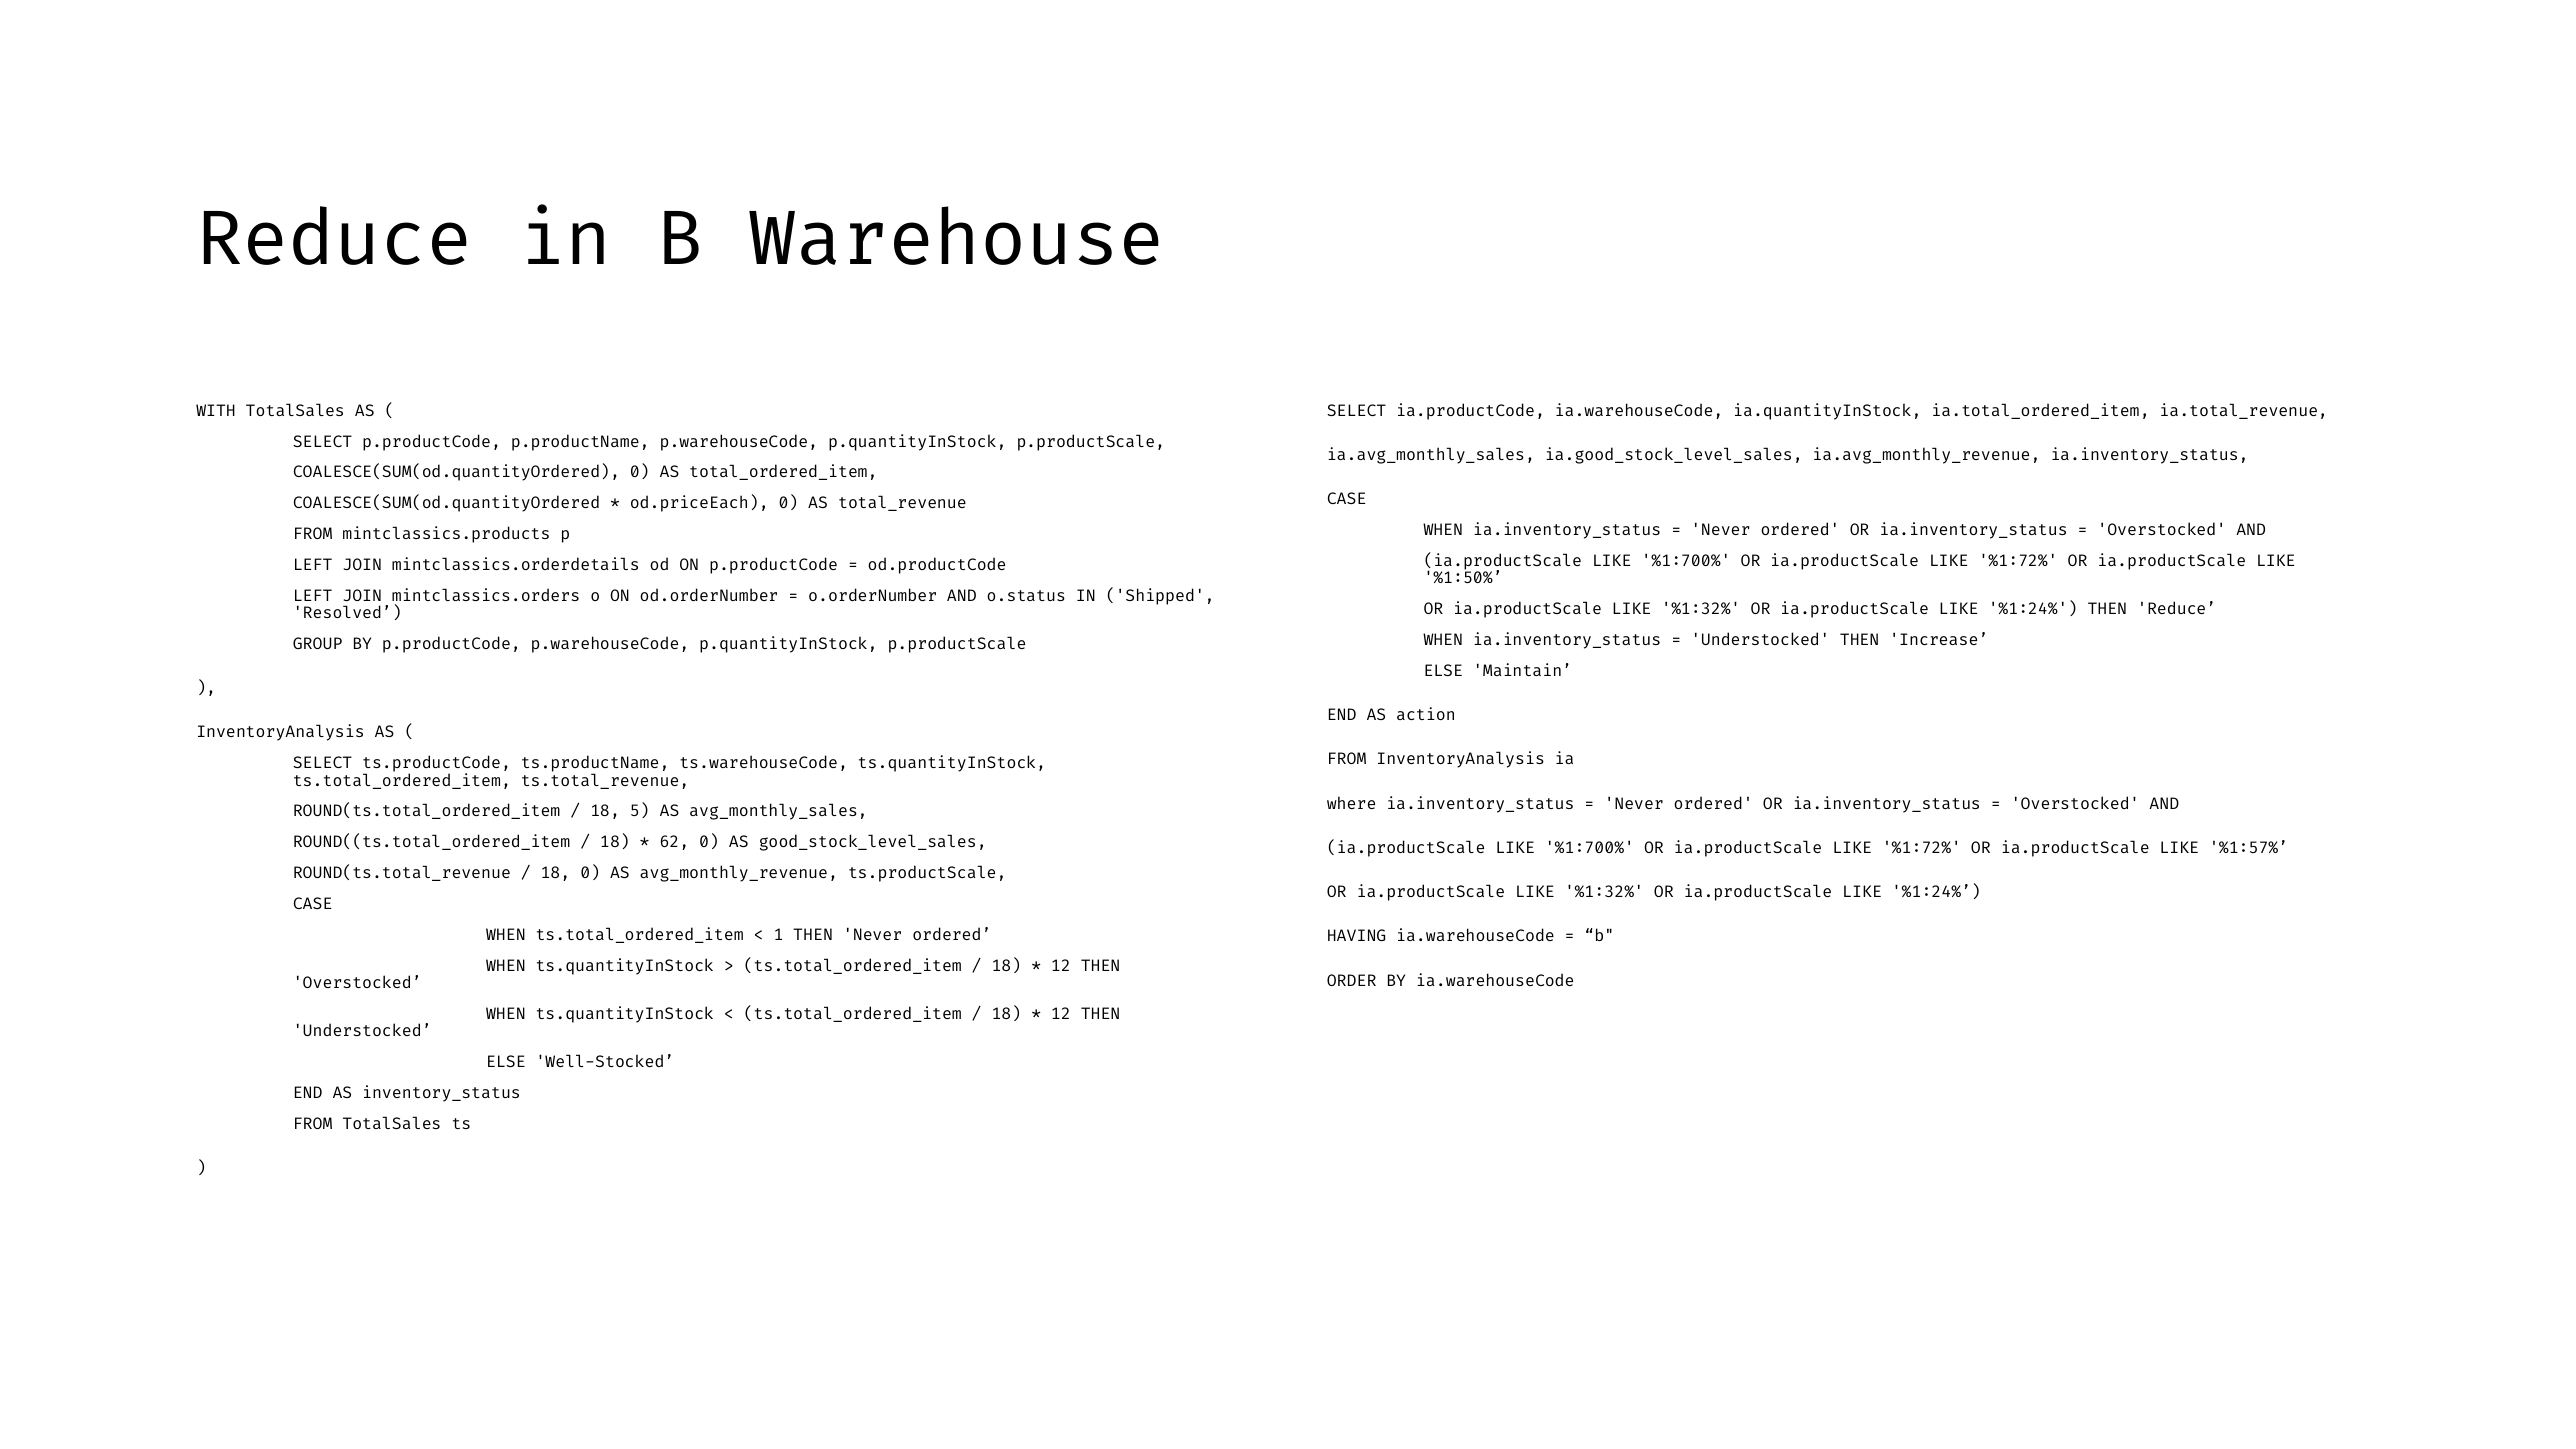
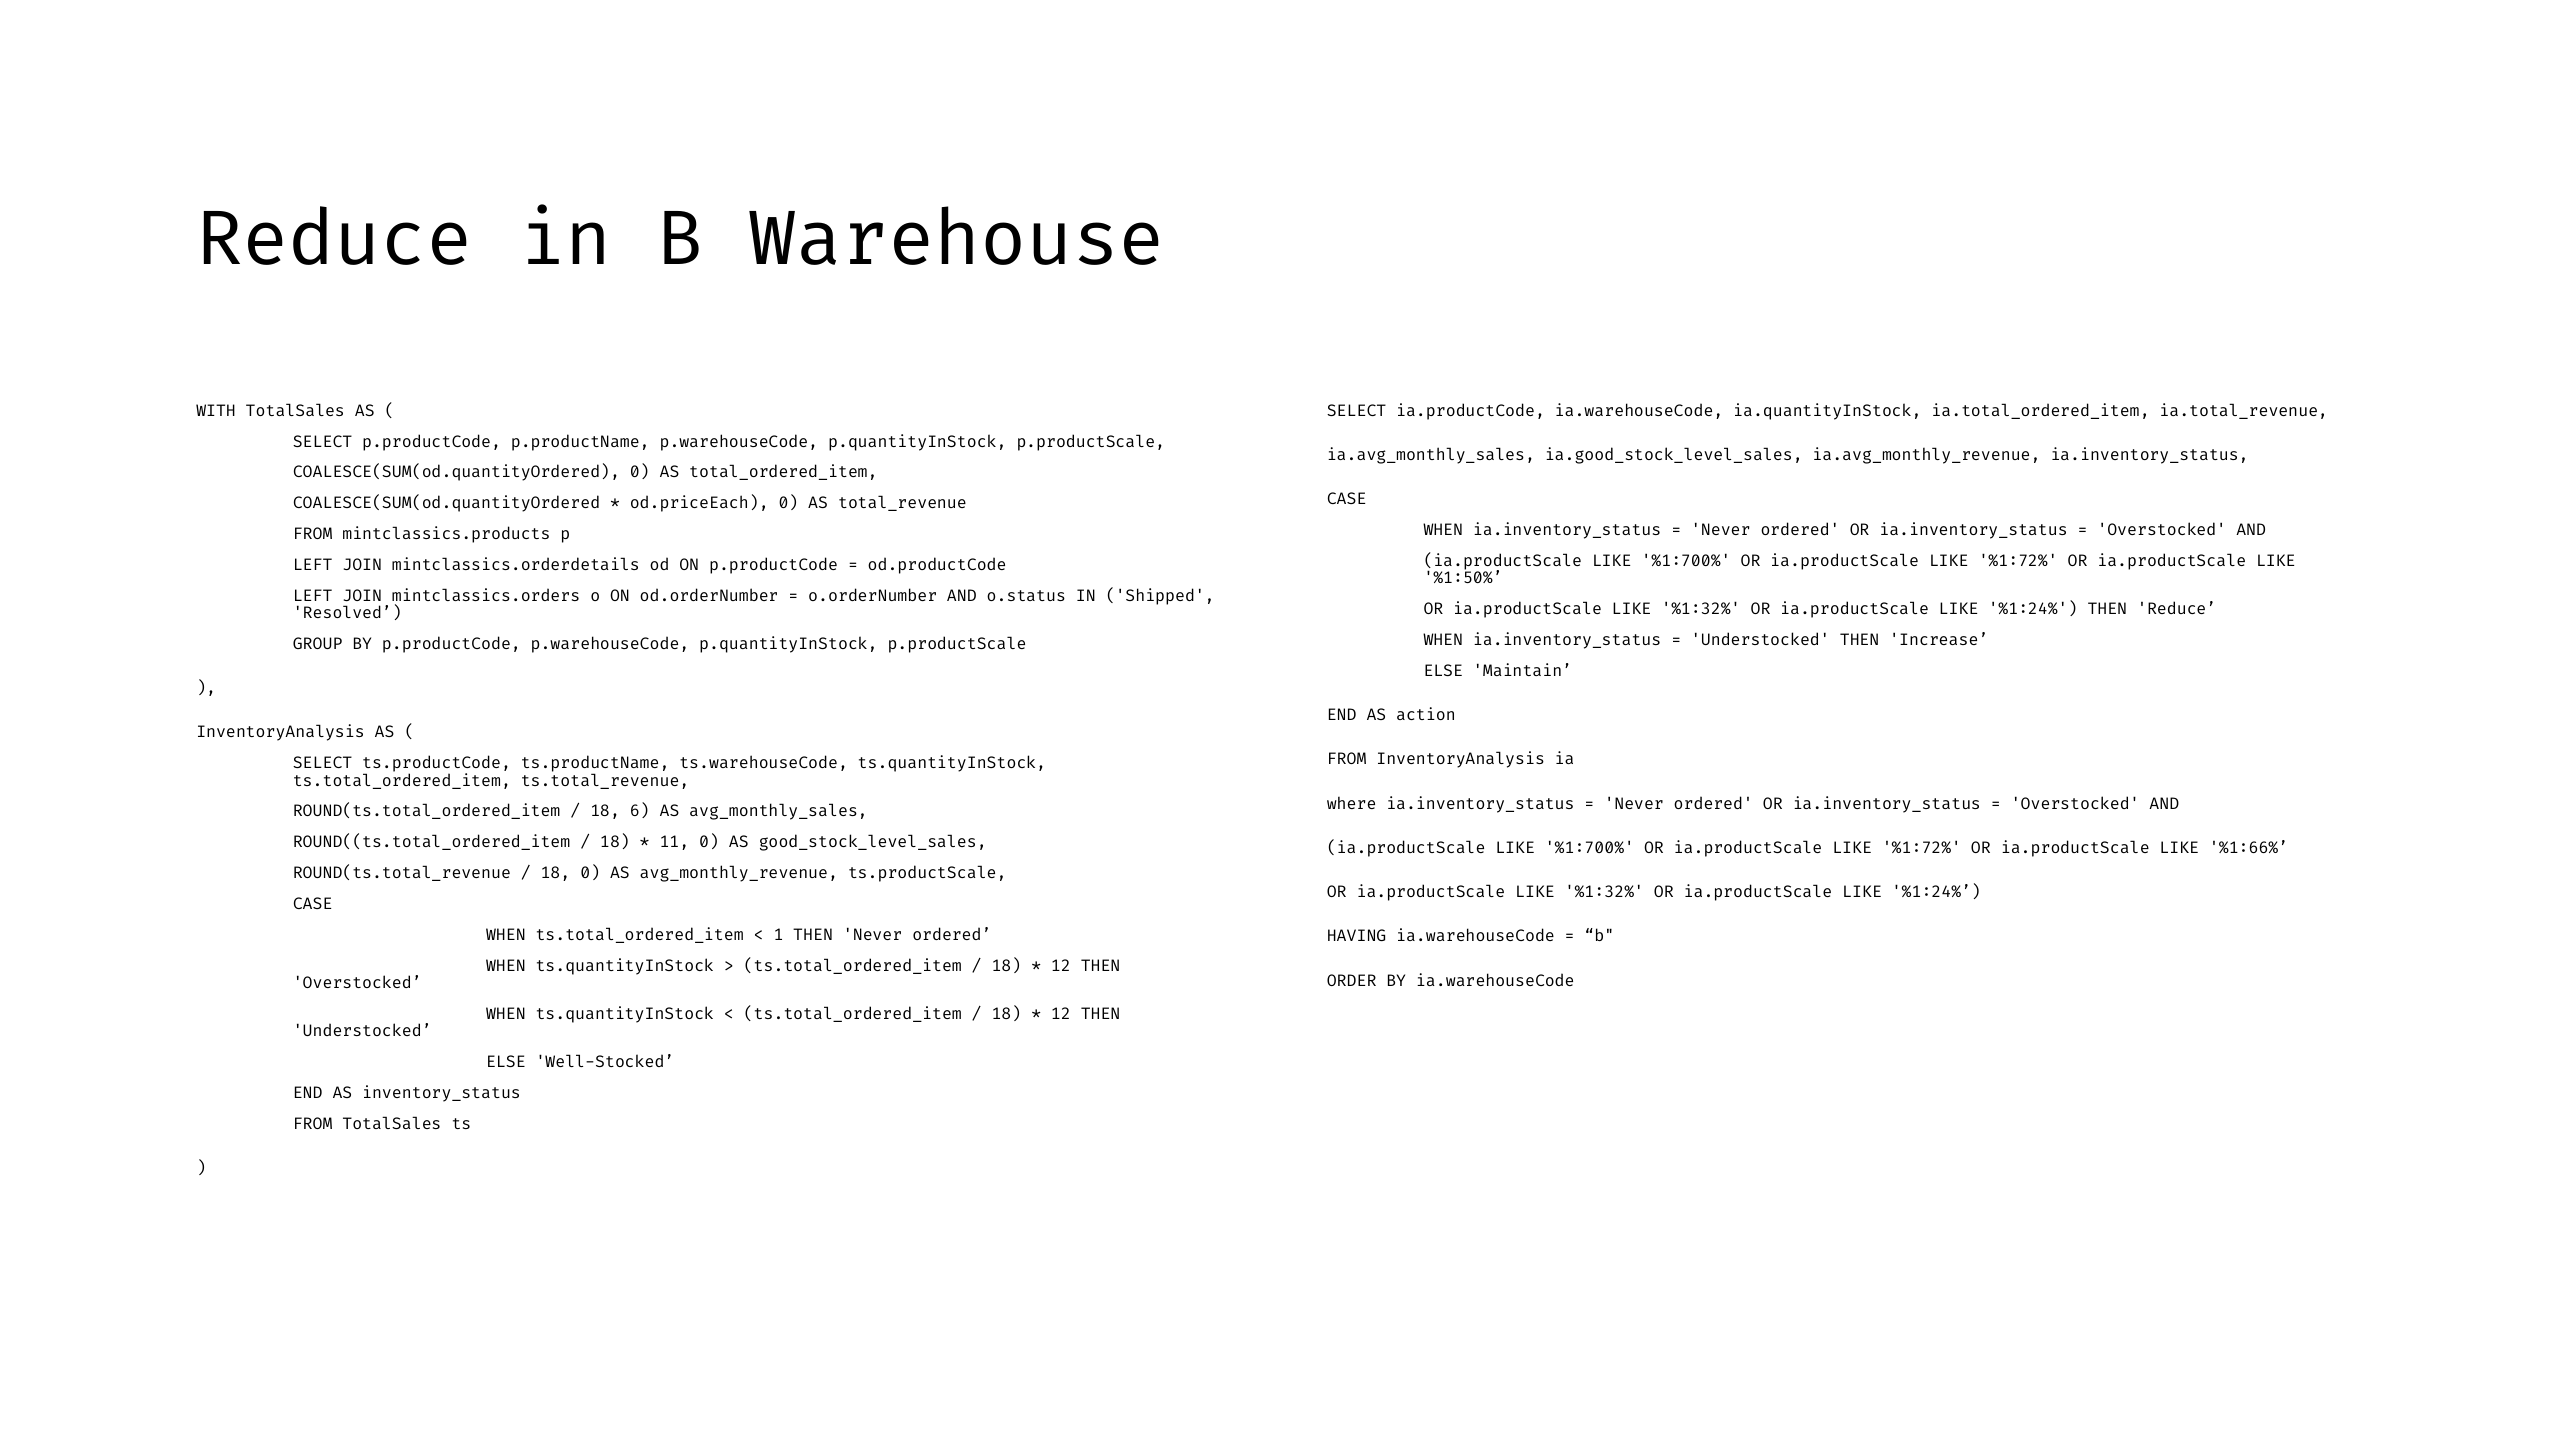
5: 5 -> 6
62: 62 -> 11
%1:57%: %1:57% -> %1:66%
